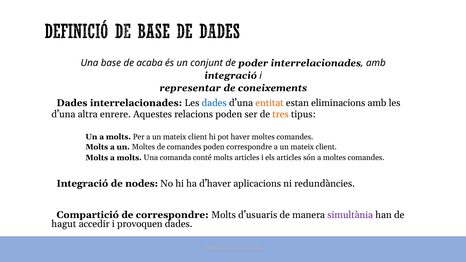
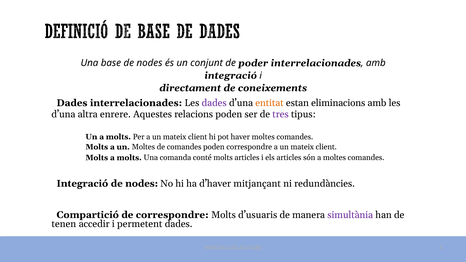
base de acaba: acaba -> nodes
representar: representar -> directament
dades at (214, 103) colour: blue -> purple
tres colour: orange -> purple
aplicacions: aplicacions -> mitjançant
hagut: hagut -> tenen
provoquen: provoquen -> permetent
